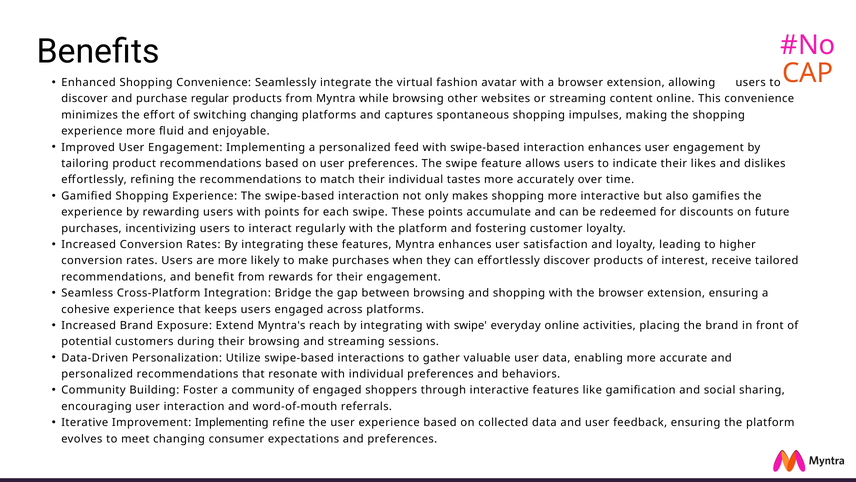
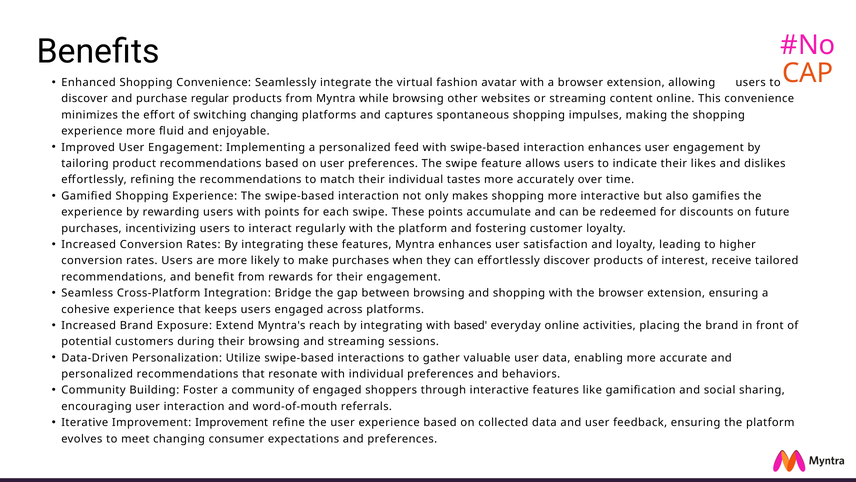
with swipe: swipe -> based
Improvement Implementing: Implementing -> Improvement
